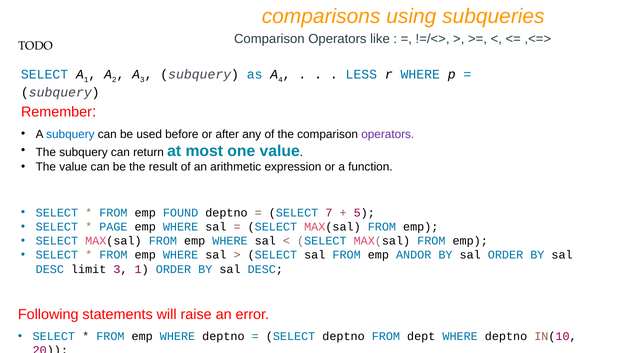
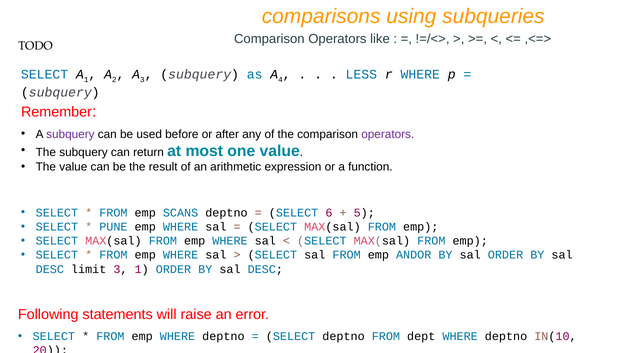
subquery at (70, 134) colour: blue -> purple
FOUND: FOUND -> SCANS
7: 7 -> 6
PAGE: PAGE -> PUNE
